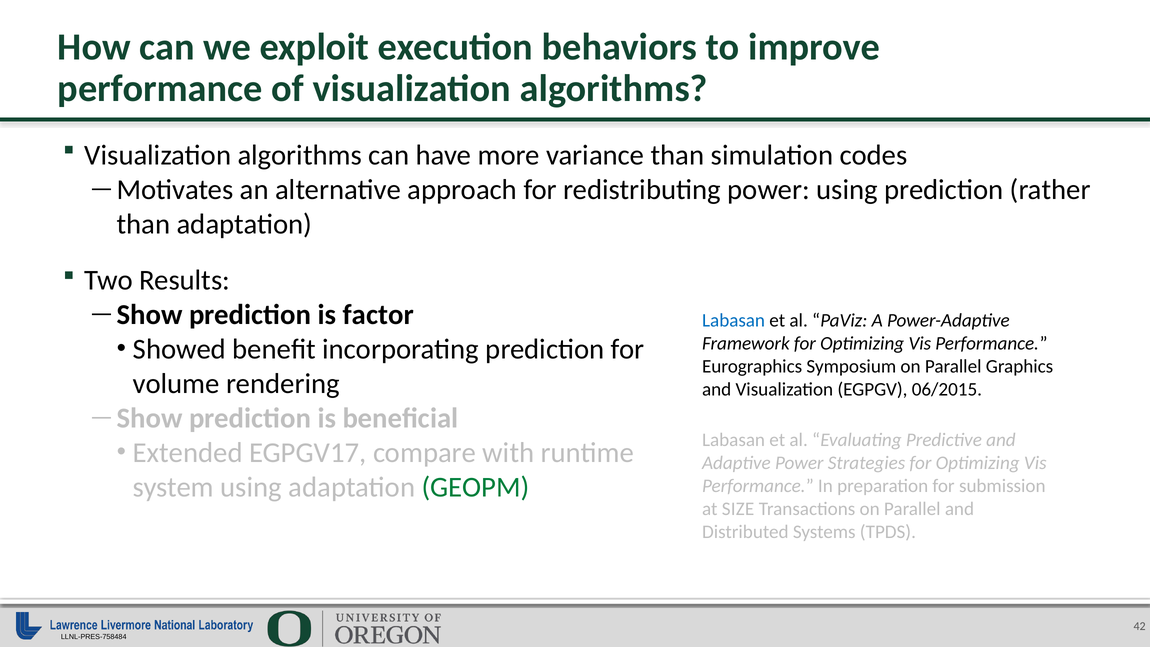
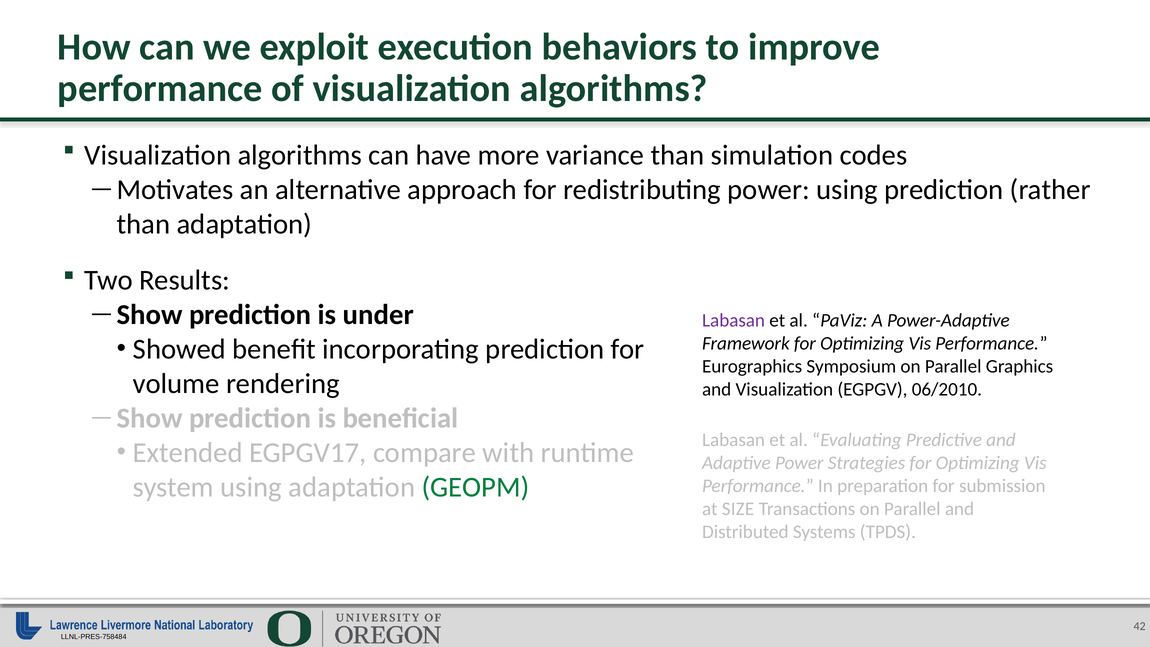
factor: factor -> under
Labasan at (734, 320) colour: blue -> purple
06/2015: 06/2015 -> 06/2010
